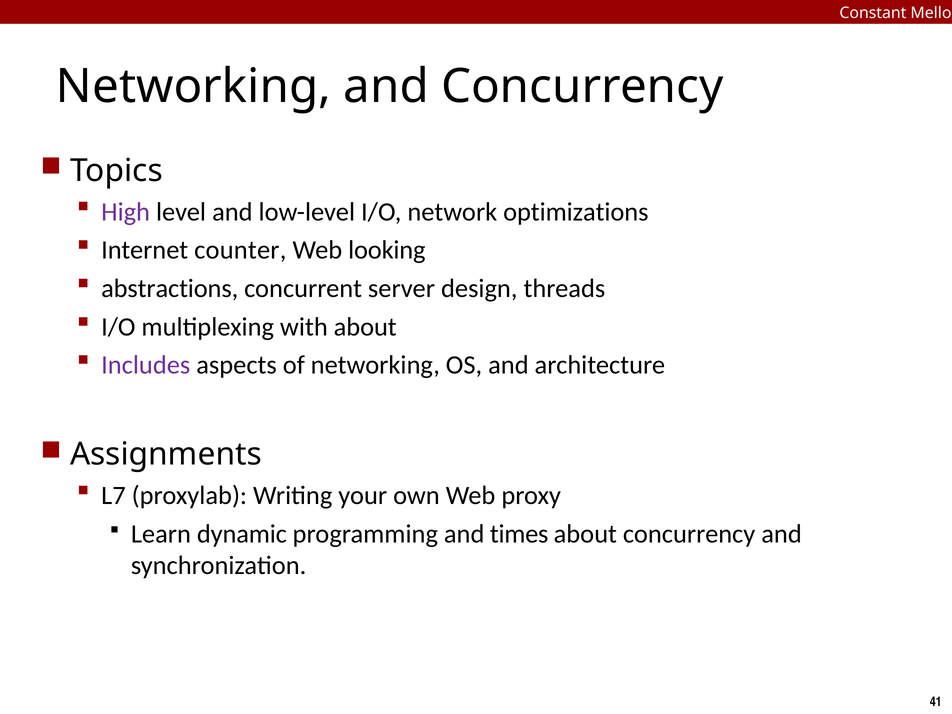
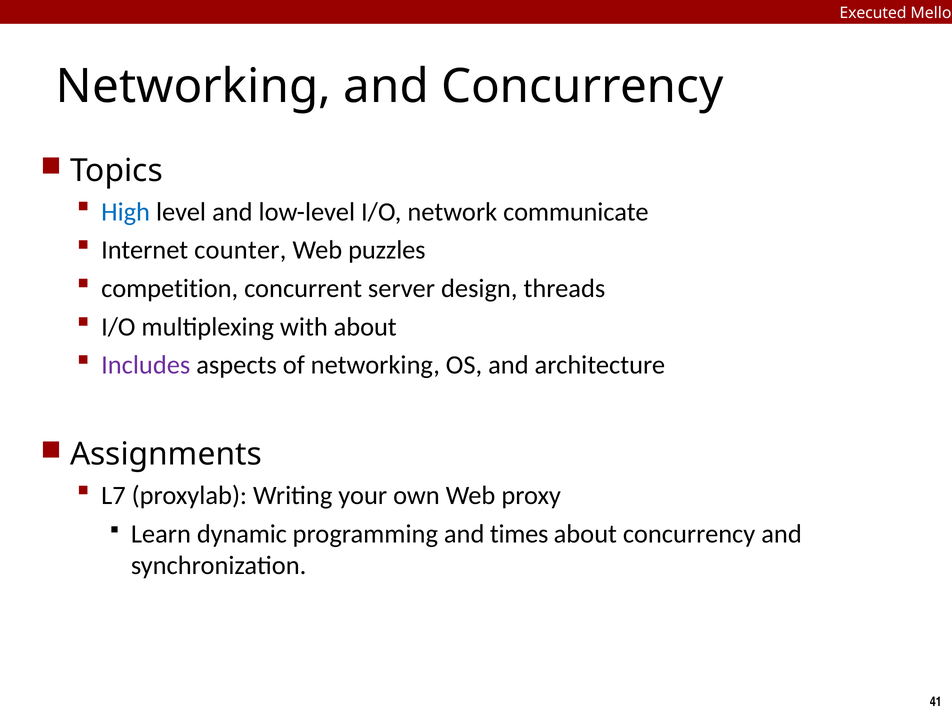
Constant: Constant -> Executed
High colour: purple -> blue
optimizations: optimizations -> communicate
looking: looking -> puzzles
abstractions: abstractions -> competition
